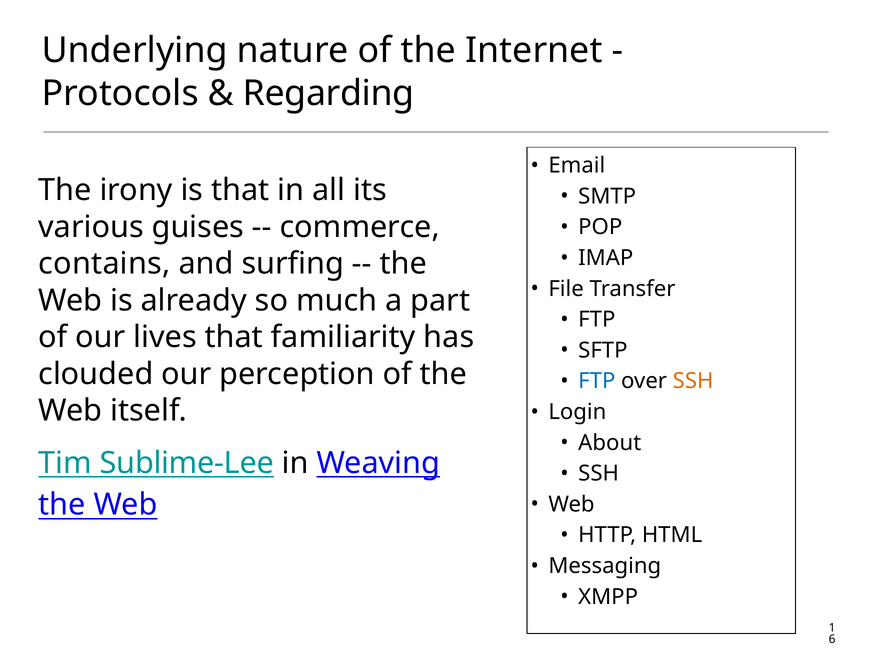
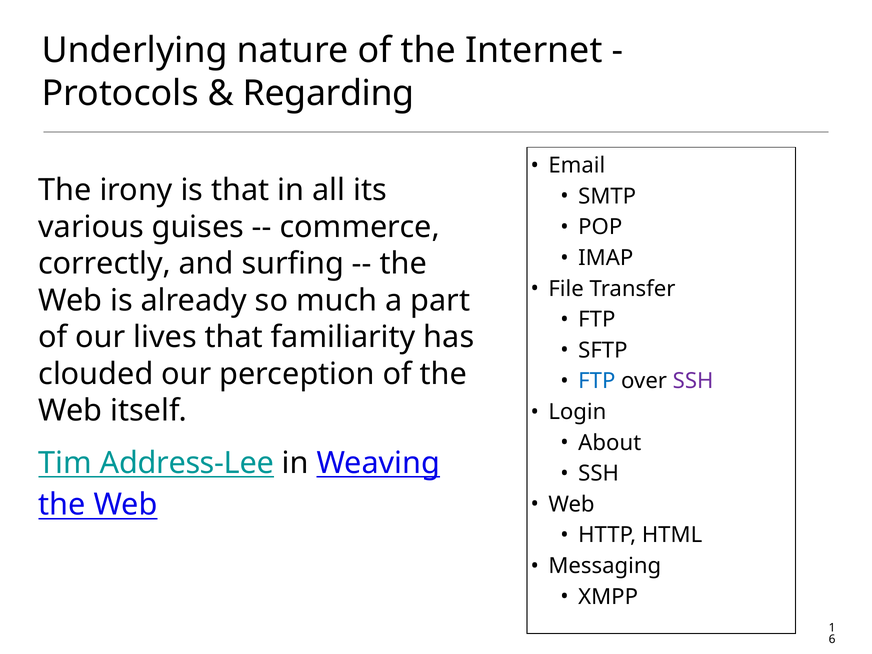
contains: contains -> correctly
SSH at (693, 381) colour: orange -> purple
Sublime-Lee: Sublime-Lee -> Address-Lee
